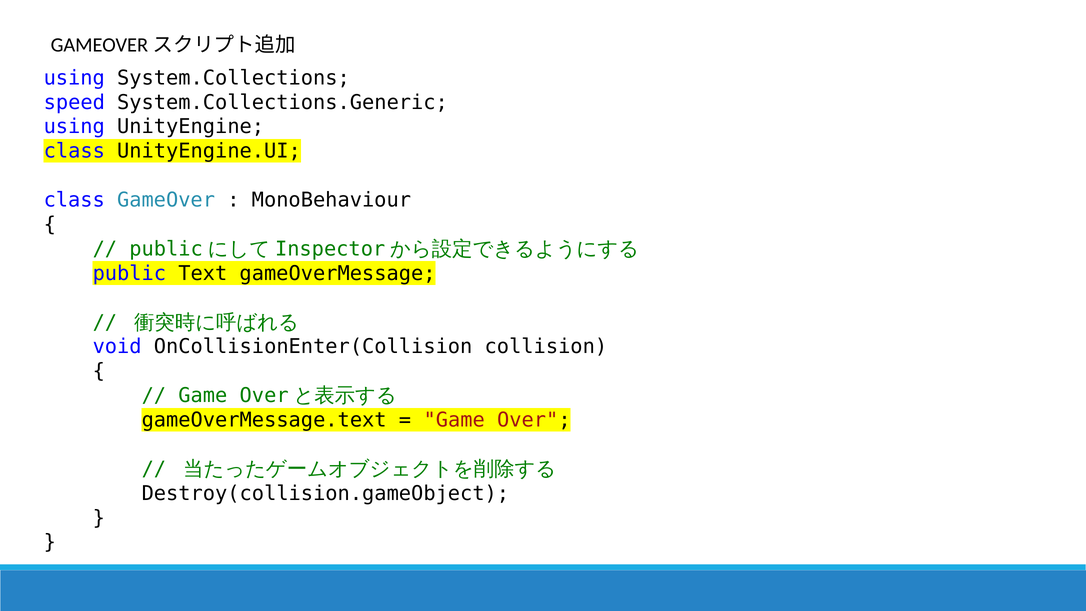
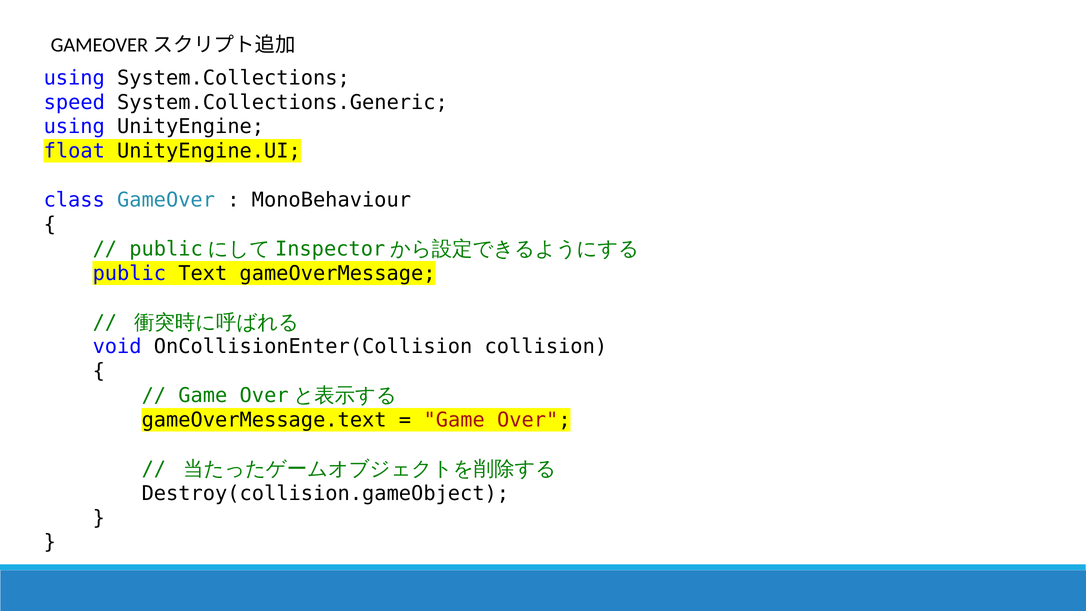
class at (74, 151): class -> float
